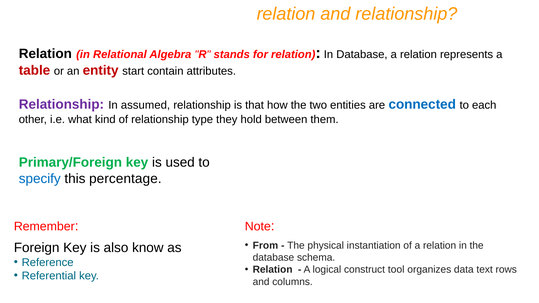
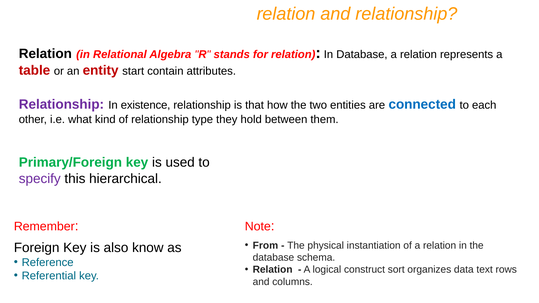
assumed: assumed -> existence
specify colour: blue -> purple
percentage: percentage -> hierarchical
tool: tool -> sort
